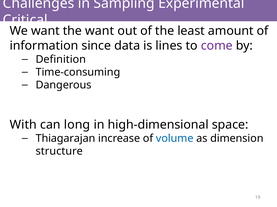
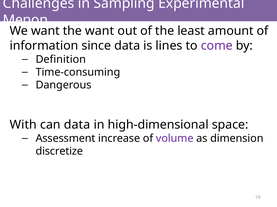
Critical: Critical -> Menon
can long: long -> data
Thiagarajan: Thiagarajan -> Assessment
volume colour: blue -> purple
structure: structure -> discretize
